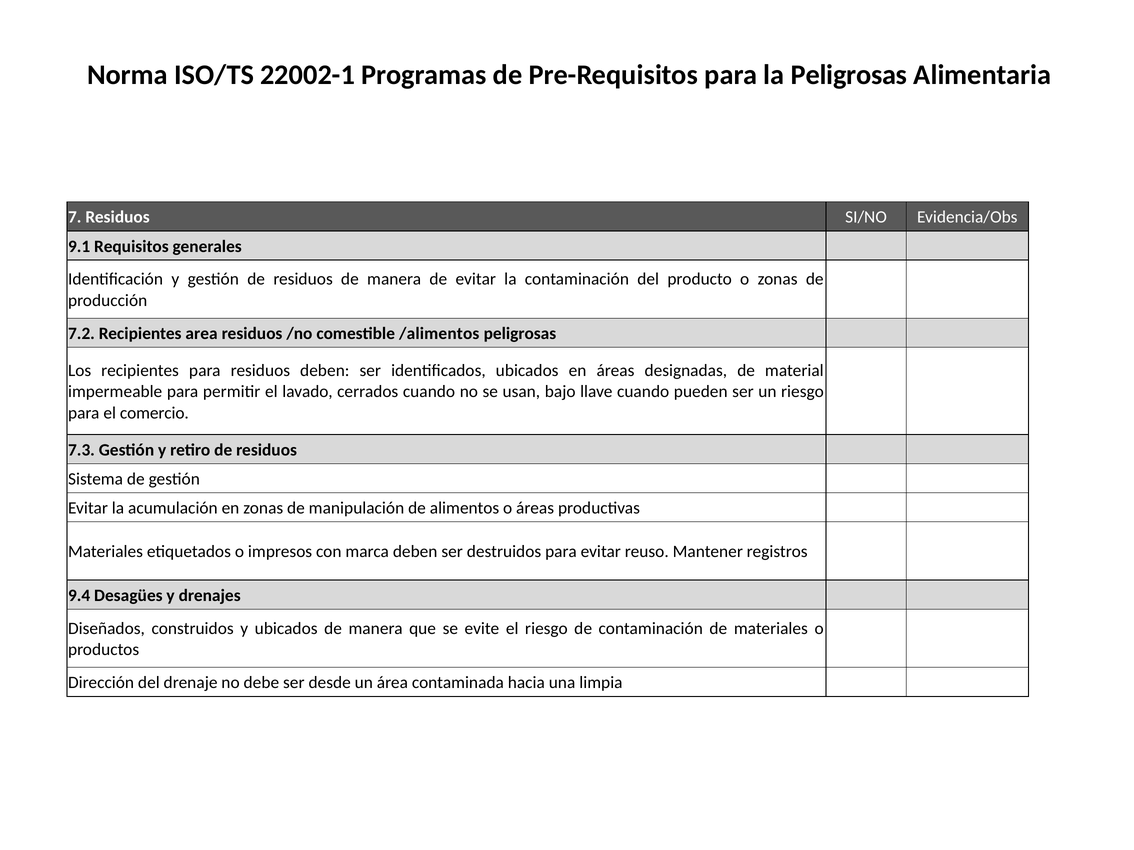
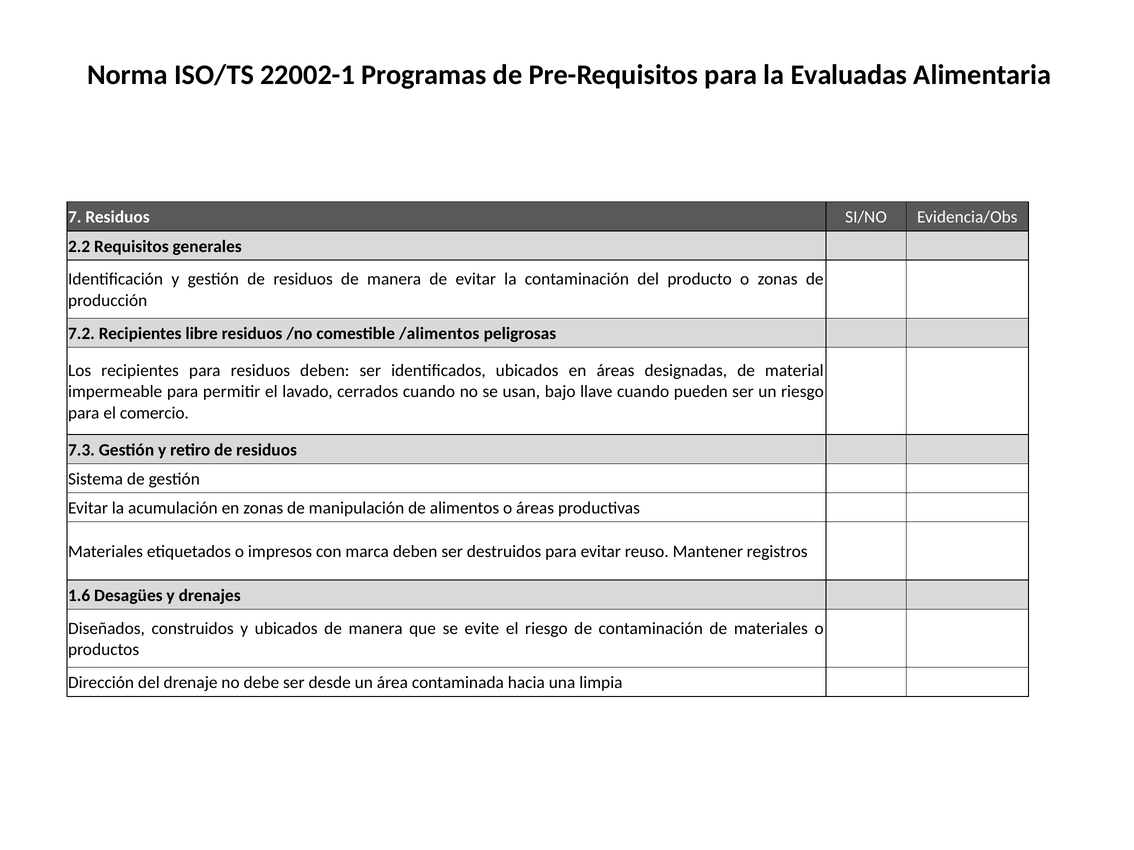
la Peligrosas: Peligrosas -> Evaluadas
9.1: 9.1 -> 2.2
area: area -> libre
9.4: 9.4 -> 1.6
